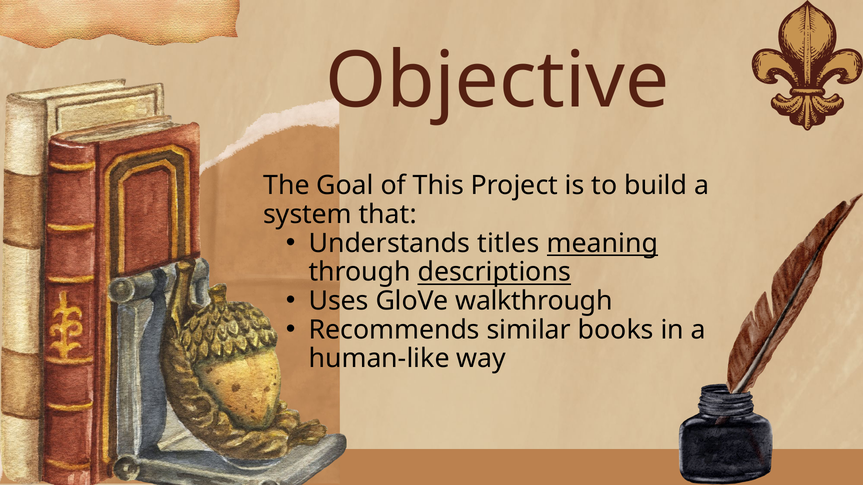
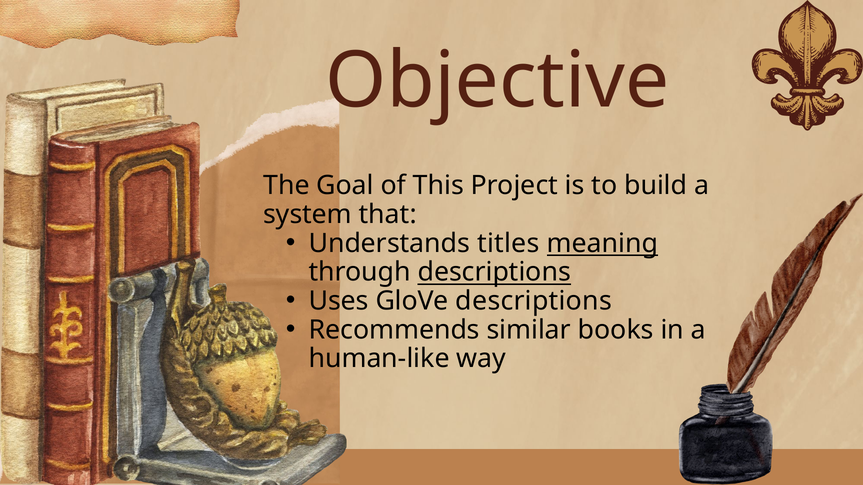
GloVe walkthrough: walkthrough -> descriptions
